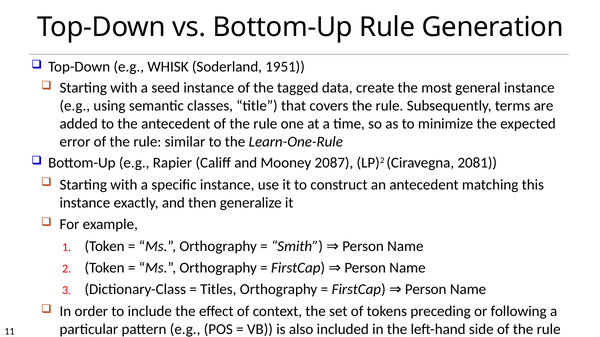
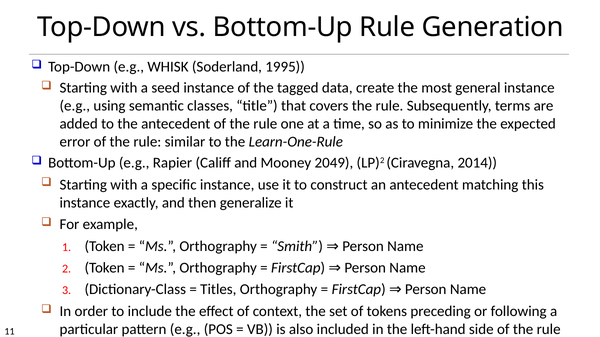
1951: 1951 -> 1995
2087: 2087 -> 2049
2081: 2081 -> 2014
